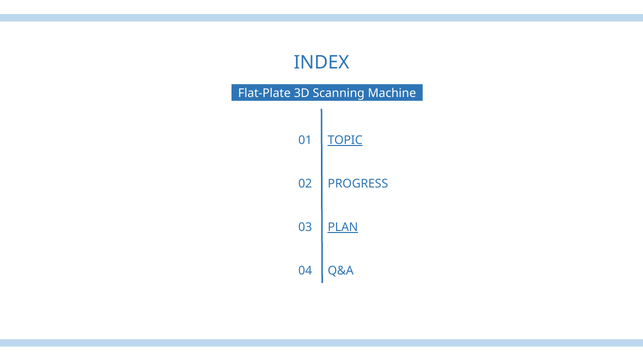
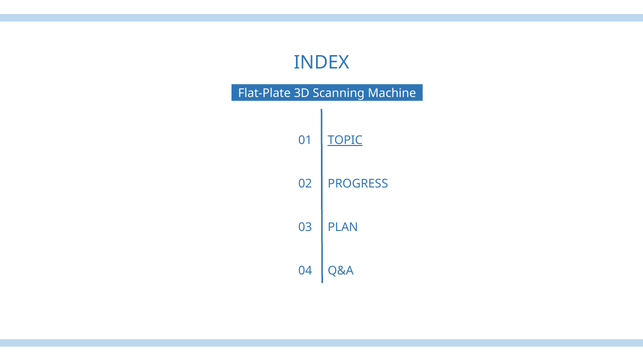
PLAN underline: present -> none
